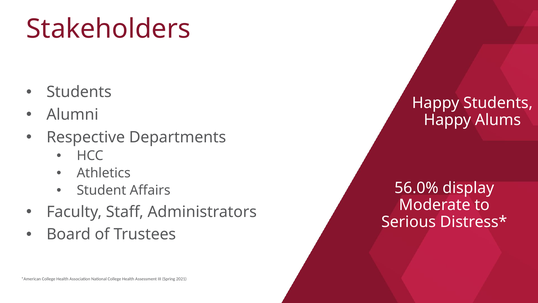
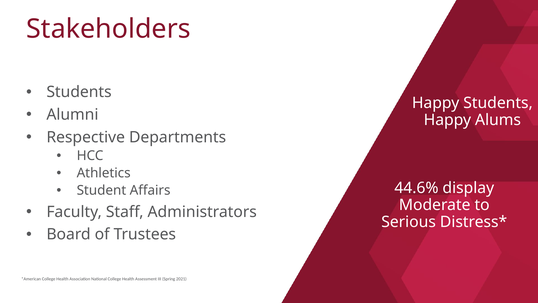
56.0%: 56.0% -> 44.6%
